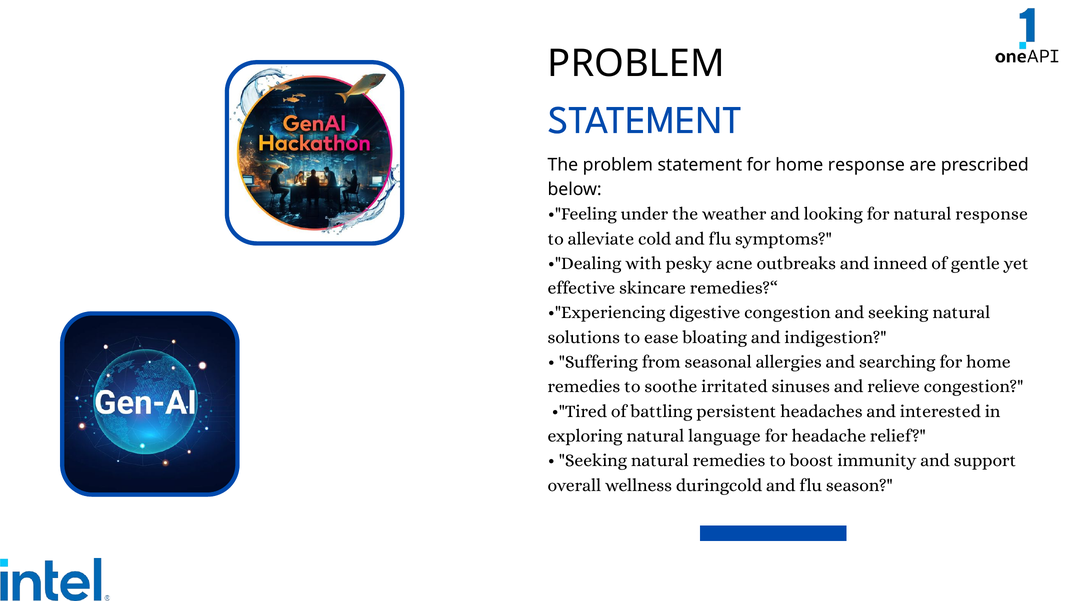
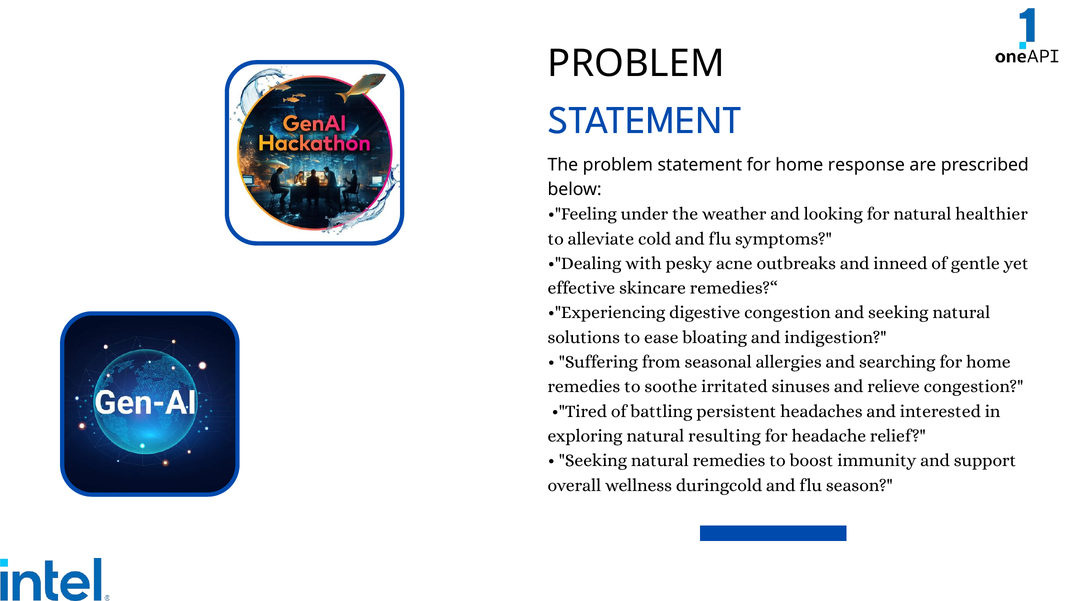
natural response: response -> healthier
language: language -> resulting
